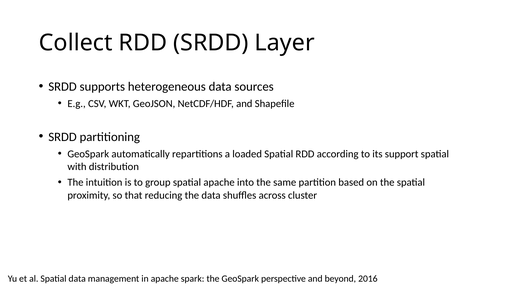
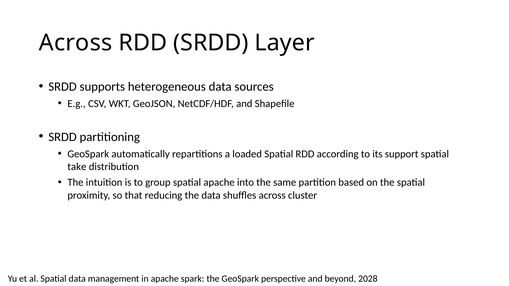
Collect at (76, 43): Collect -> Across
with: with -> take
2016: 2016 -> 2028
